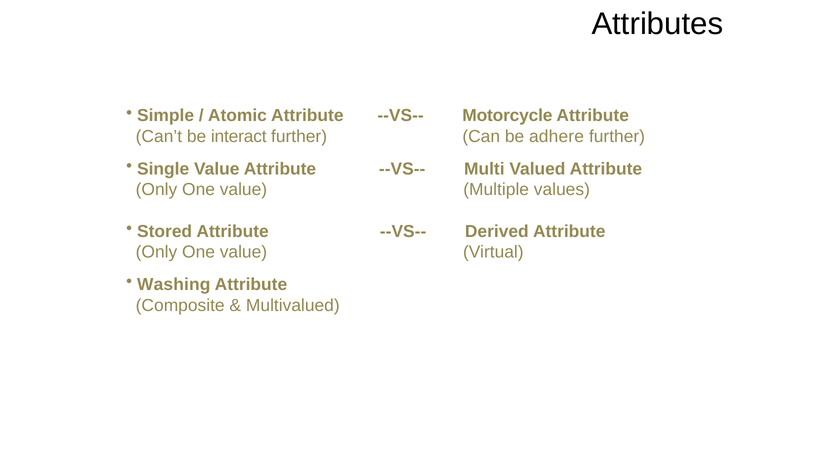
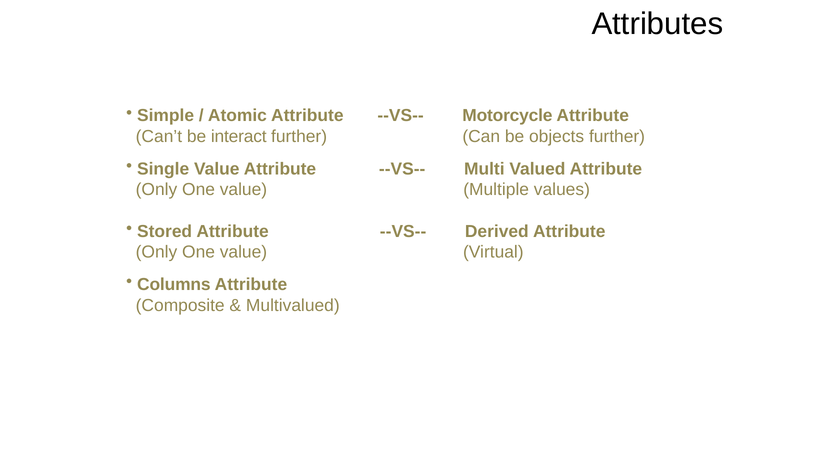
adhere: adhere -> objects
Washing: Washing -> Columns
